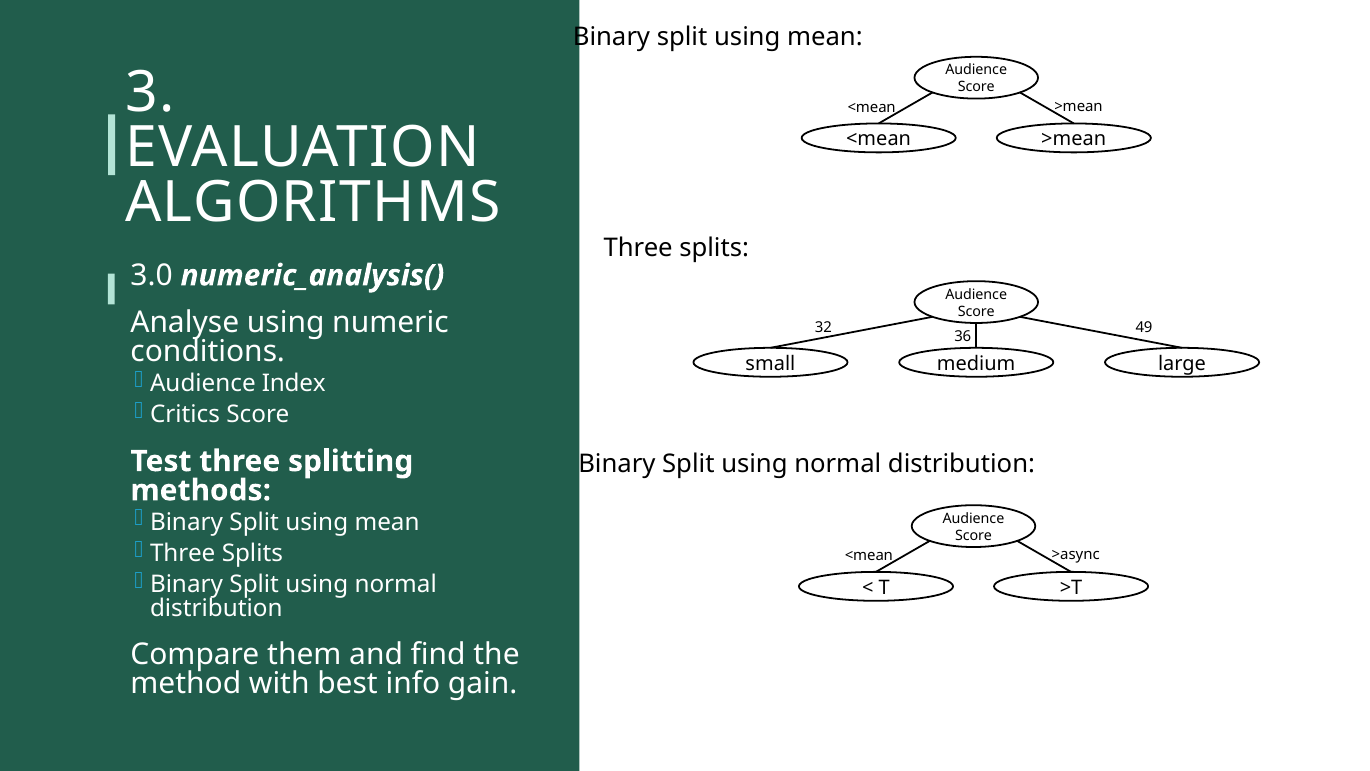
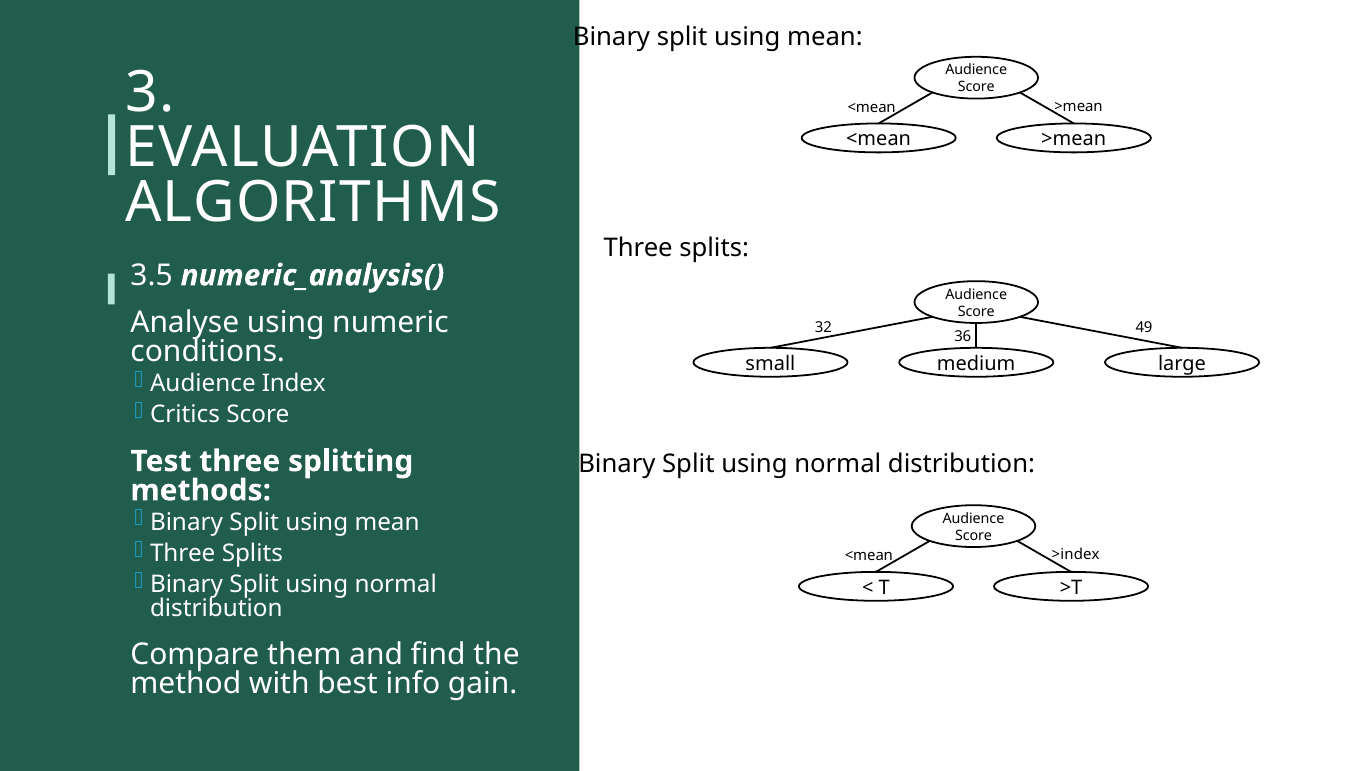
3.0: 3.0 -> 3.5
>async: >async -> >index
